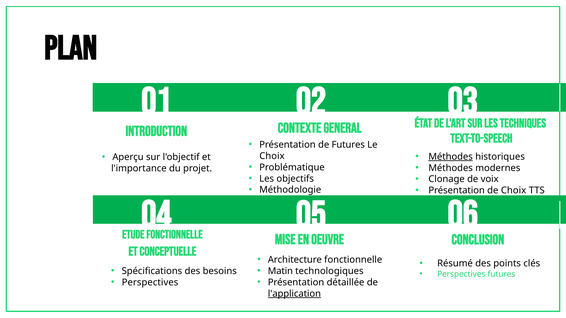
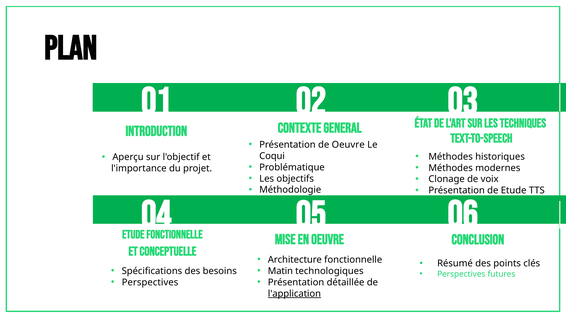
de Futures: Futures -> Oeuvre
Méthodes at (451, 157) underline: present -> none
Choix at (272, 156): Choix -> Coqui
de Choix: Choix -> Etude
